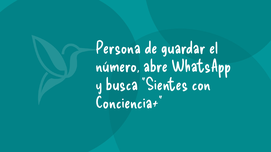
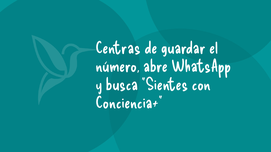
Persona: Persona -> Centras
